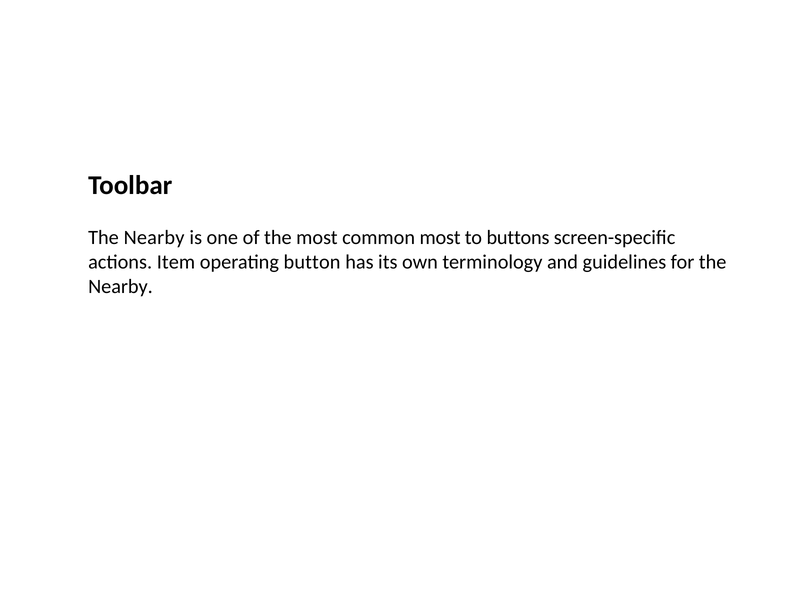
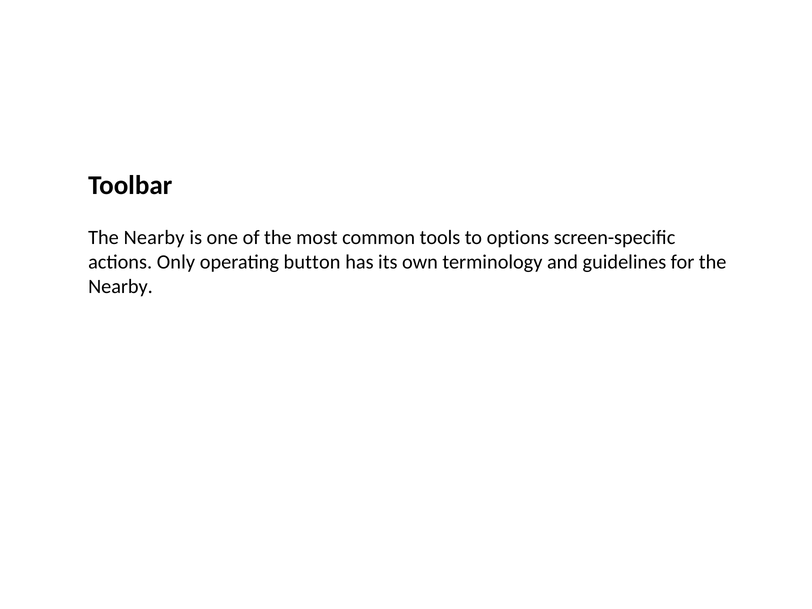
common most: most -> tools
buttons: buttons -> options
Item: Item -> Only
